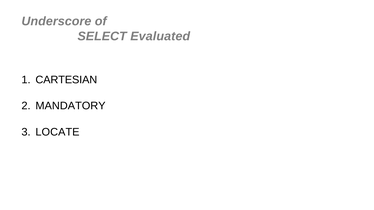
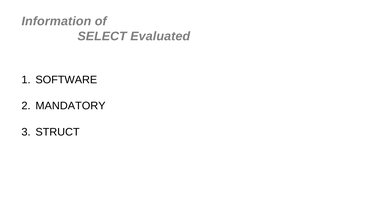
Underscore: Underscore -> Information
CARTESIAN: CARTESIAN -> SOFTWARE
LOCATE: LOCATE -> STRUCT
